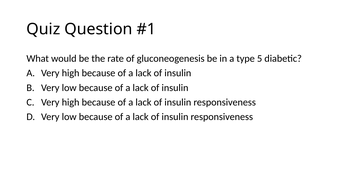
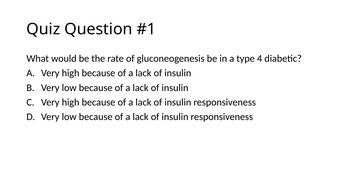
5: 5 -> 4
